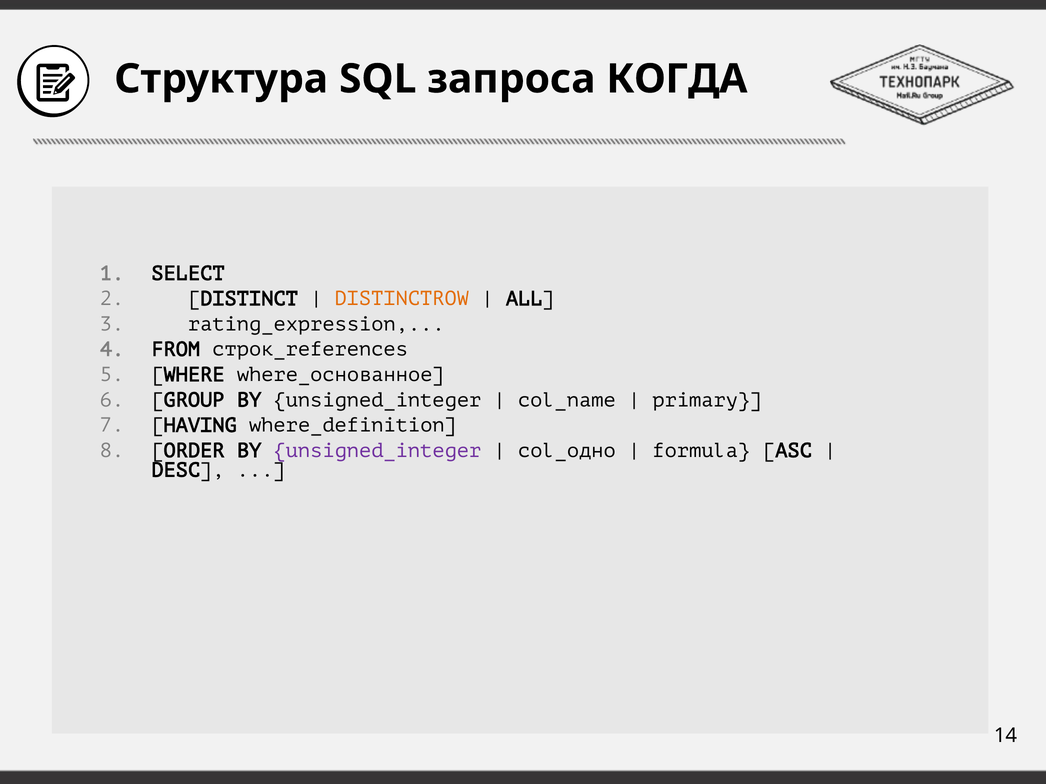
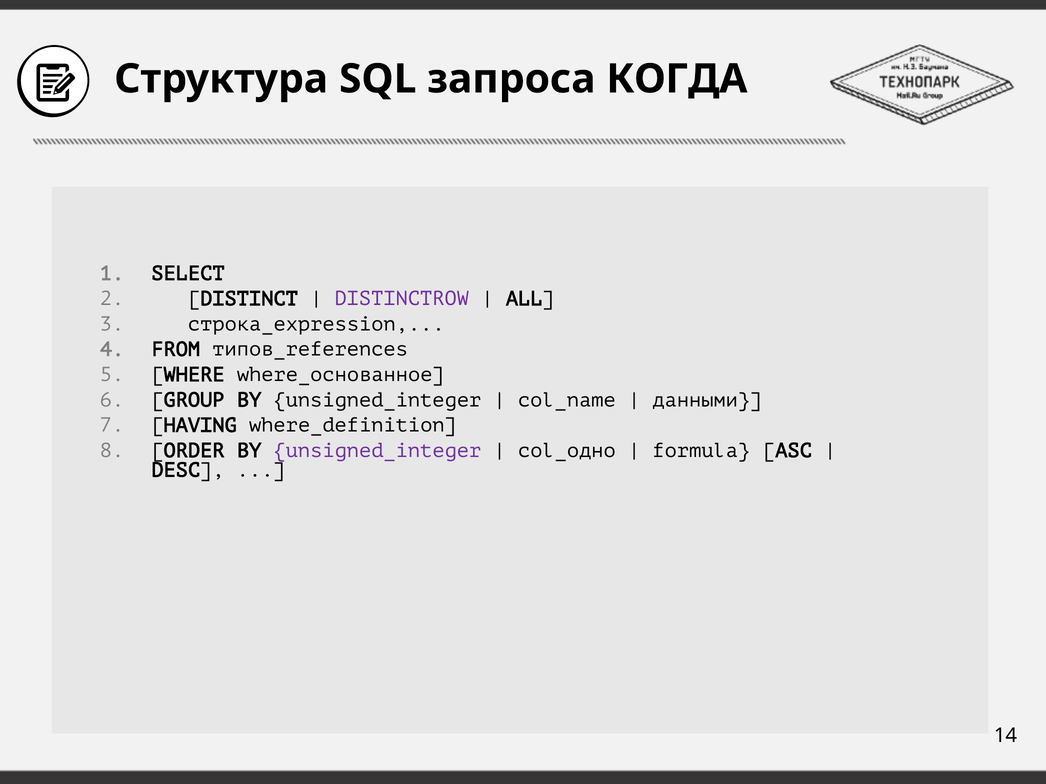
DISTINCTROW colour: orange -> purple
rating_expression: rating_expression -> строка_expression
строк_references: строк_references -> типов_references
primary: primary -> данными
